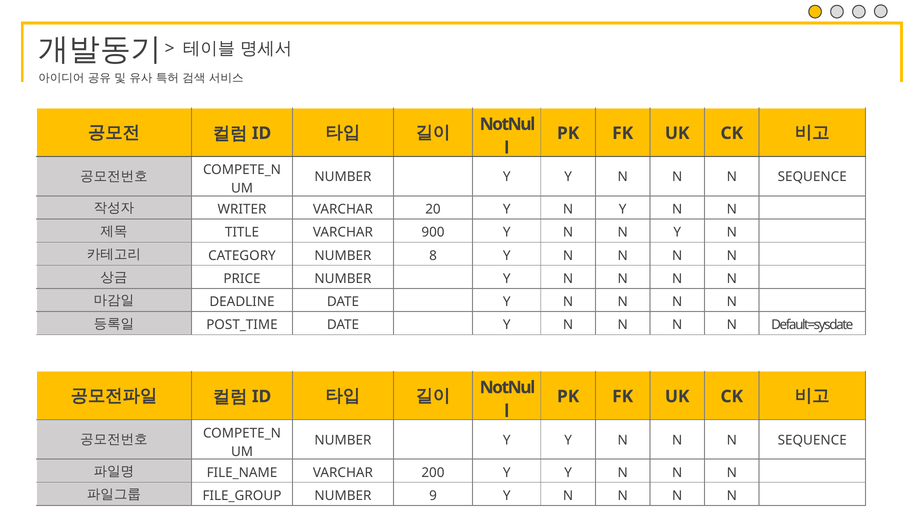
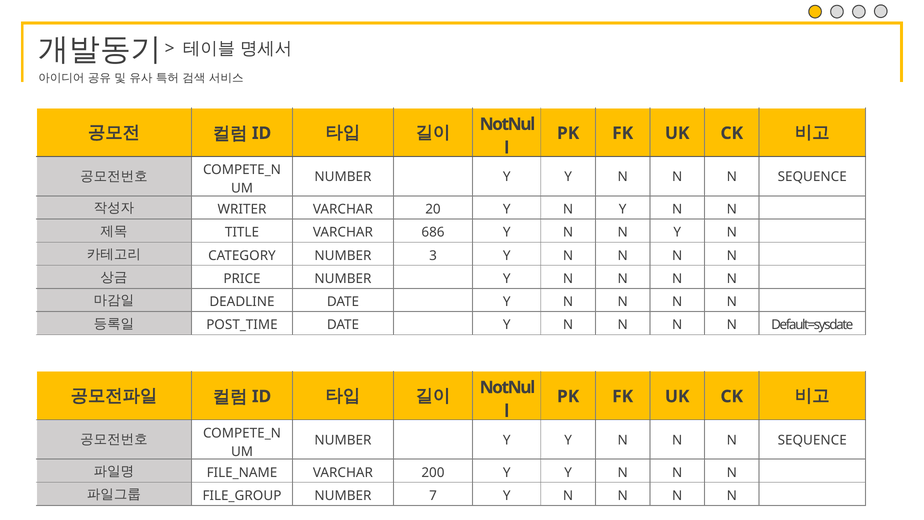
900: 900 -> 686
8: 8 -> 3
9: 9 -> 7
